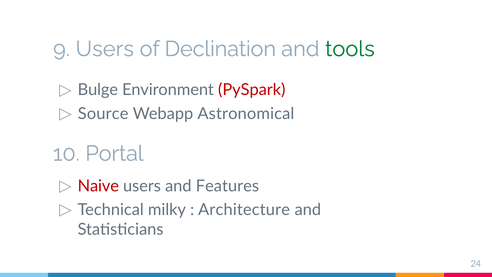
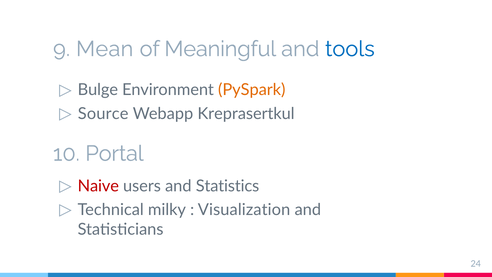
9 Users: Users -> Mean
Declination: Declination -> Meaningful
tools colour: green -> blue
PySpark colour: red -> orange
Astronomical: Astronomical -> Kreprasertkul
Features: Features -> Statistics
Architecture: Architecture -> Visualization
